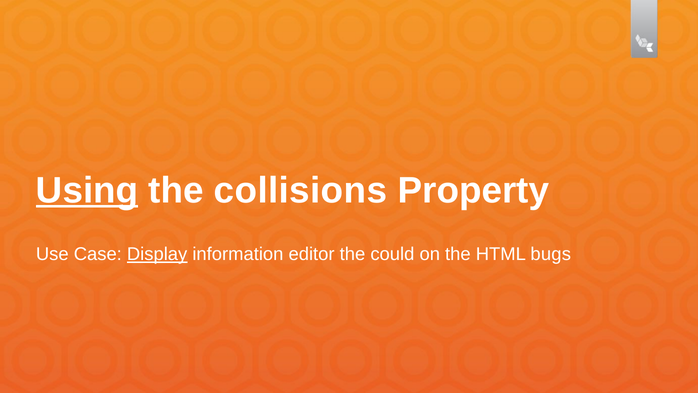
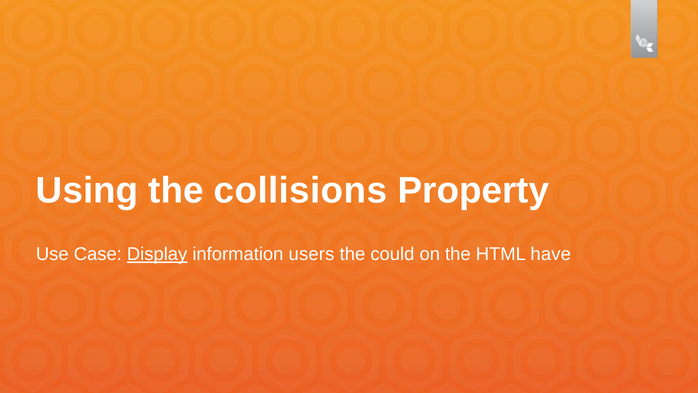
Using underline: present -> none
editor: editor -> users
bugs: bugs -> have
